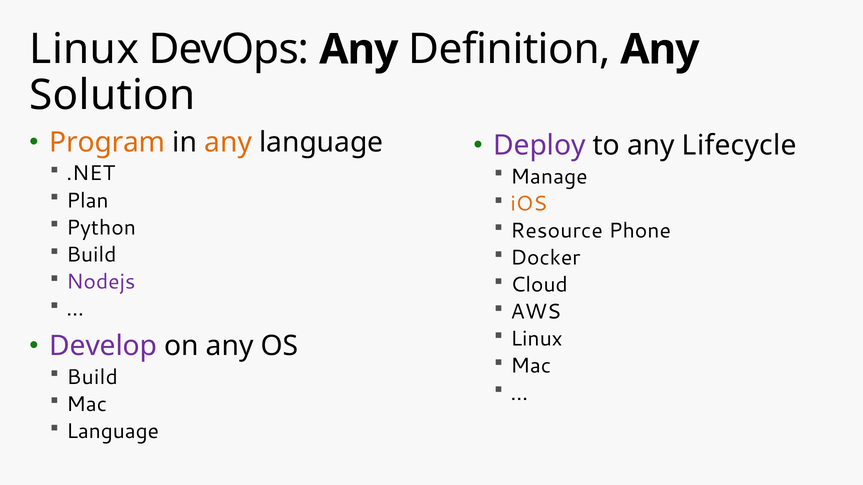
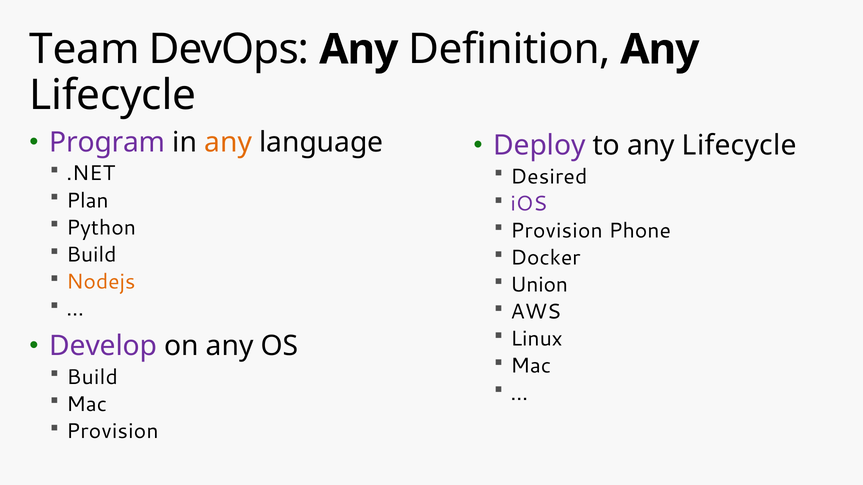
Linux at (84, 50): Linux -> Team
Solution at (112, 95): Solution -> Lifecycle
Program colour: orange -> purple
Manage: Manage -> Desired
iOS colour: orange -> purple
Resource at (557, 231): Resource -> Provision
Nodejs colour: purple -> orange
Cloud: Cloud -> Union
Language at (113, 432): Language -> Provision
